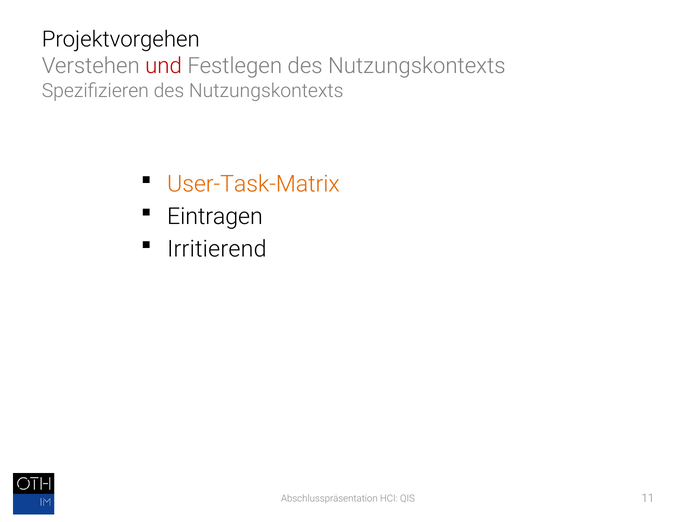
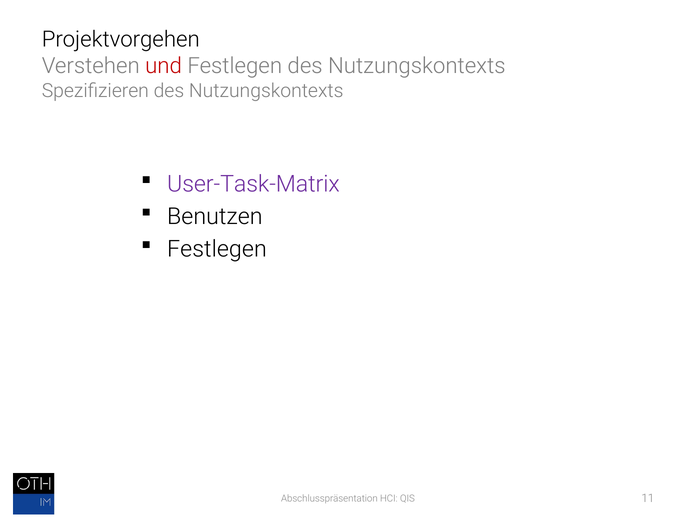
User-Task-Matrix colour: orange -> purple
Eintragen: Eintragen -> Benutzen
Irritierend at (217, 249): Irritierend -> Festlegen
